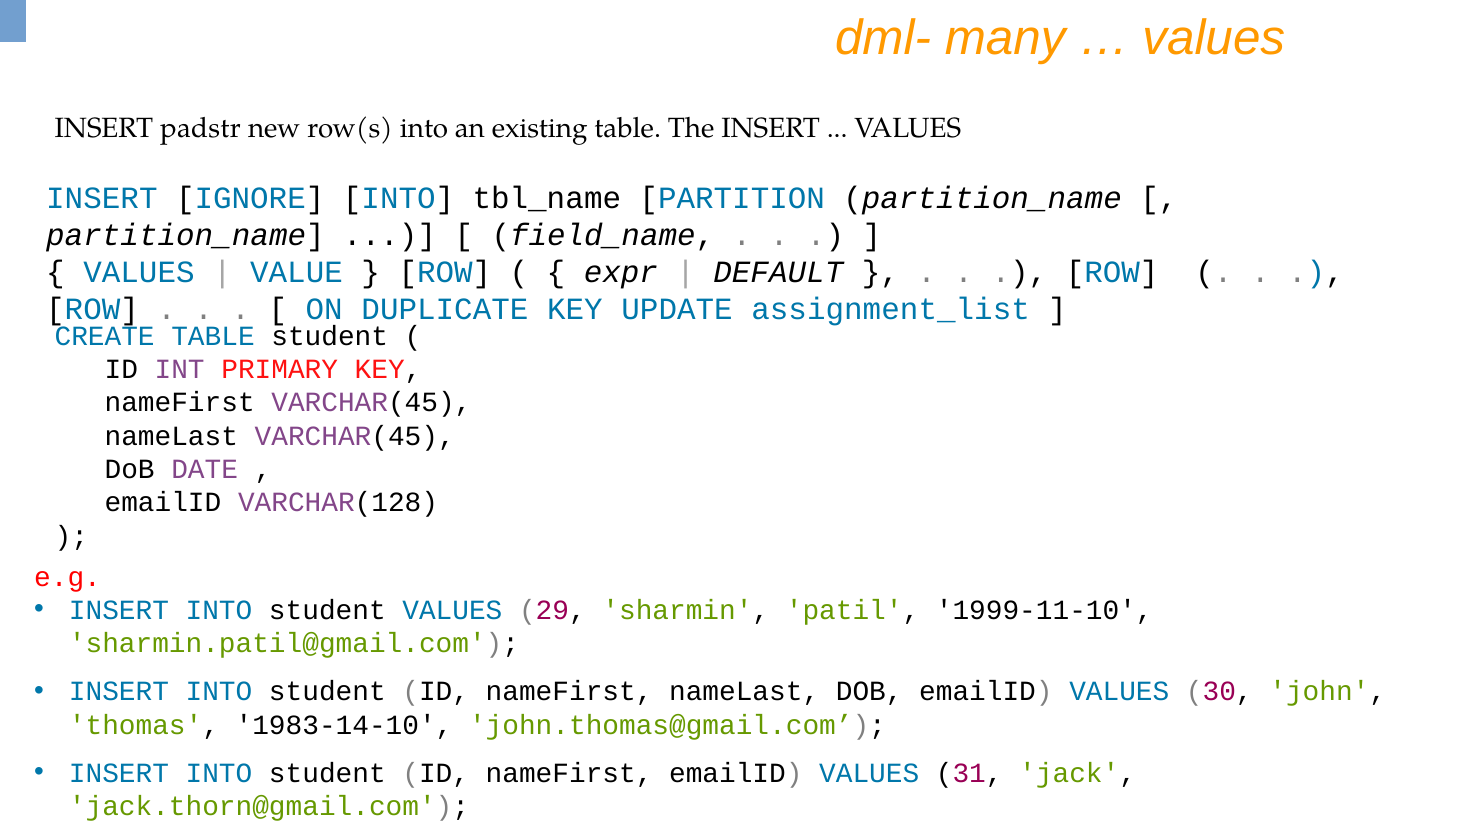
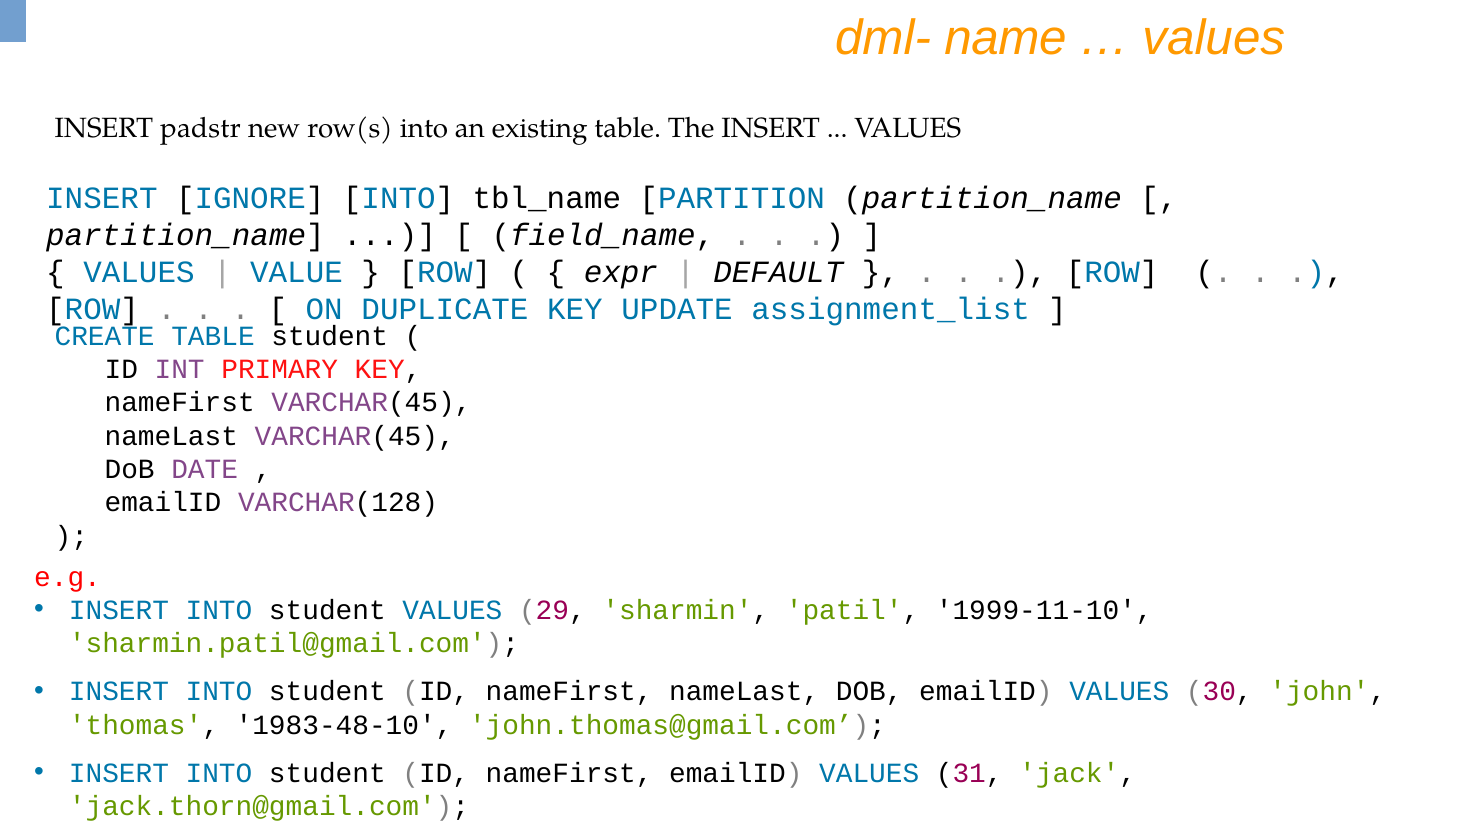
many: many -> name
1983-14-10: 1983-14-10 -> 1983-48-10
